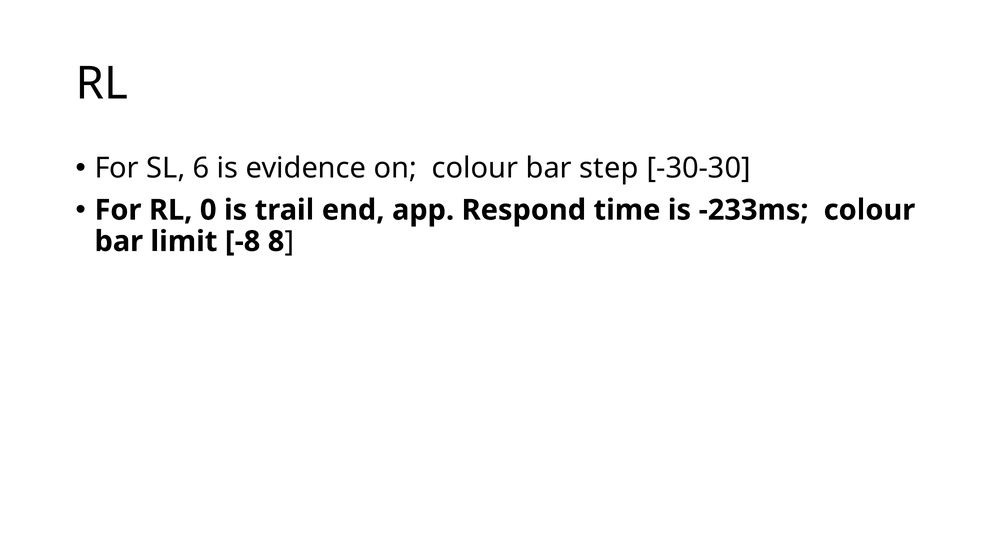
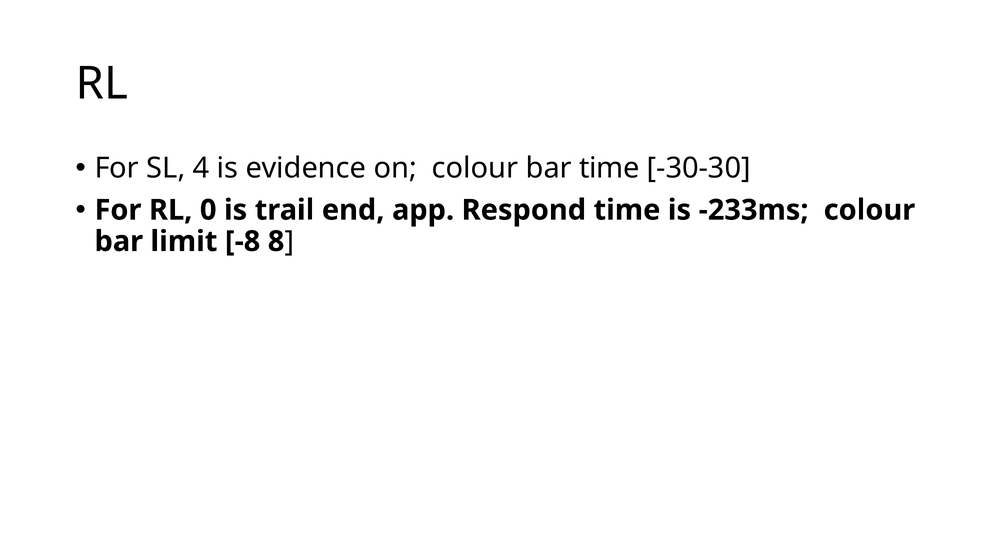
6: 6 -> 4
bar step: step -> time
